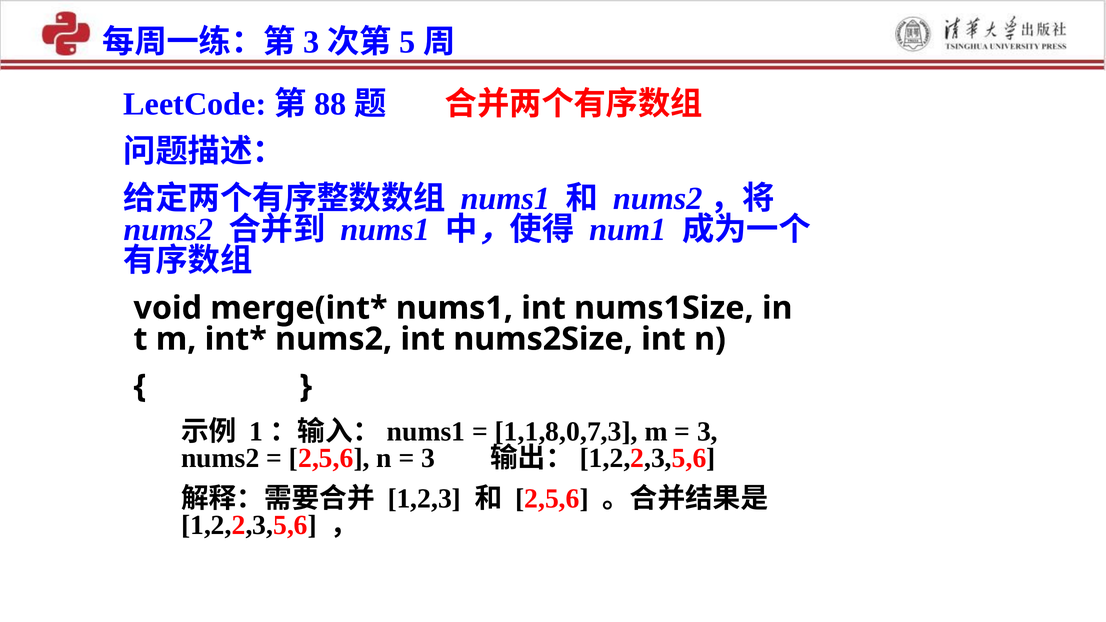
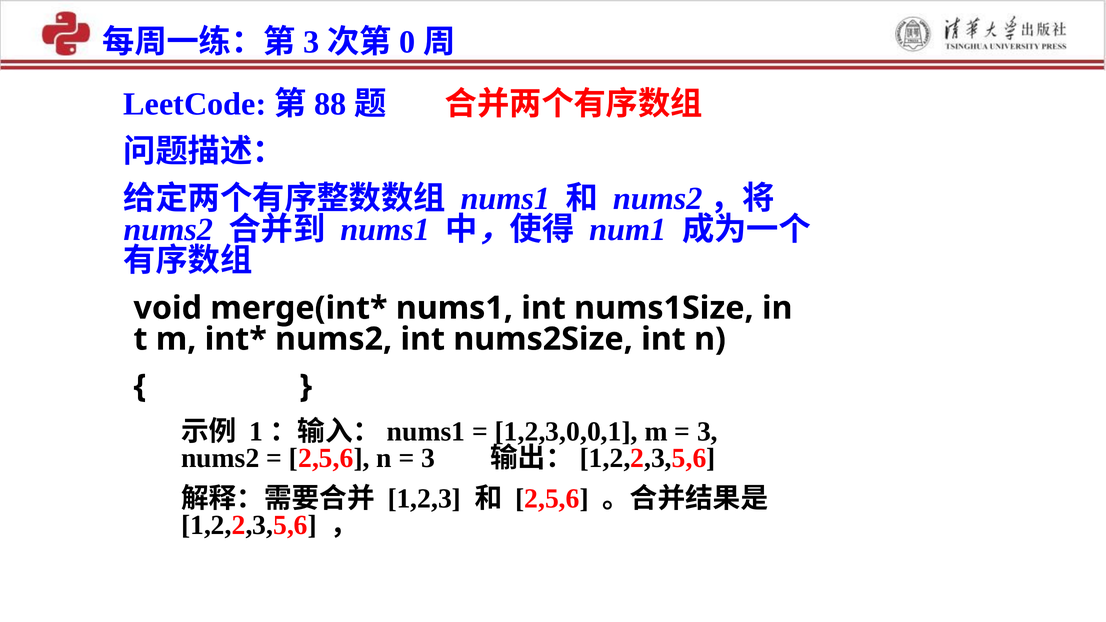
5: 5 -> 0
1,1,8,0,7,3: 1,1,8,0,7,3 -> 1,2,3,0,0,1
